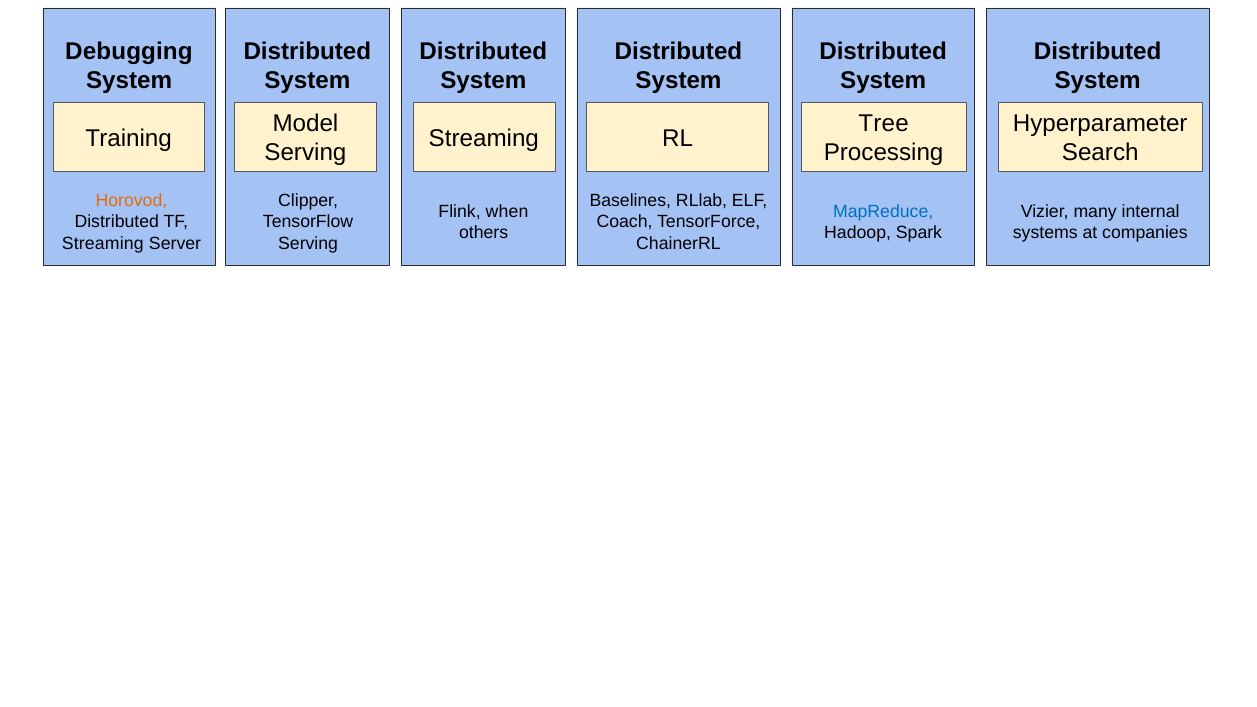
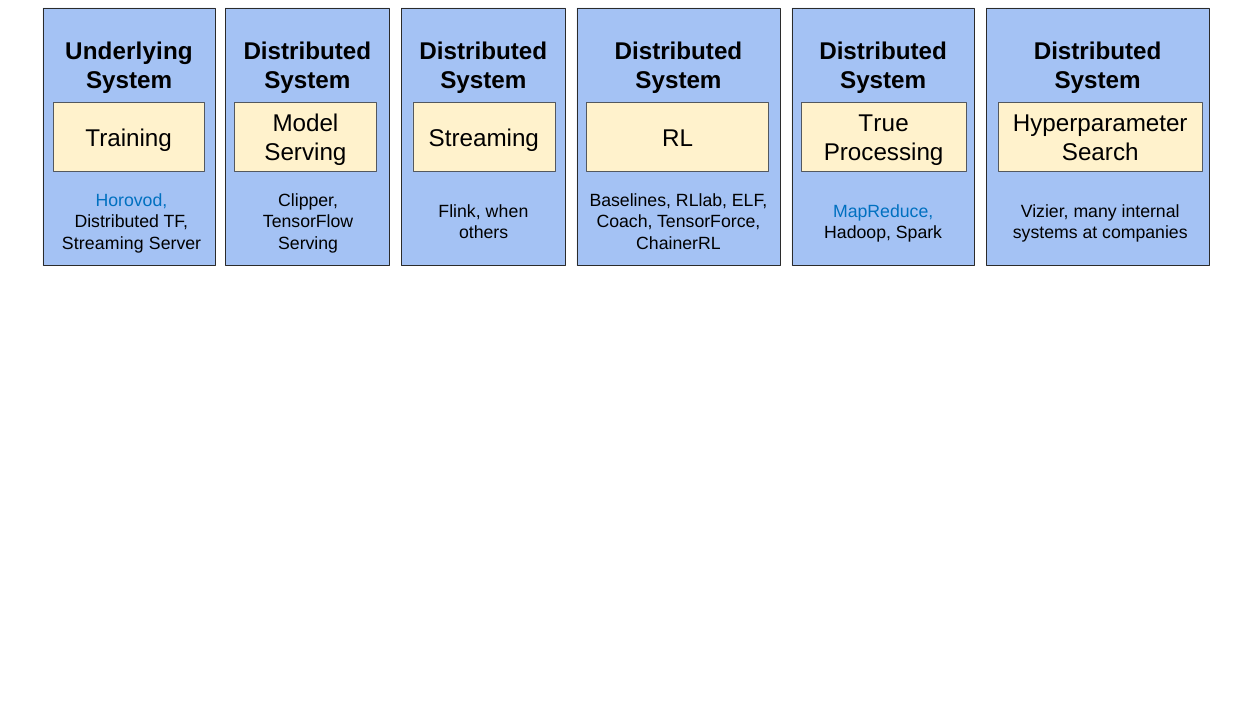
Debugging: Debugging -> Underlying
Tree: Tree -> True
Horovod colour: orange -> blue
